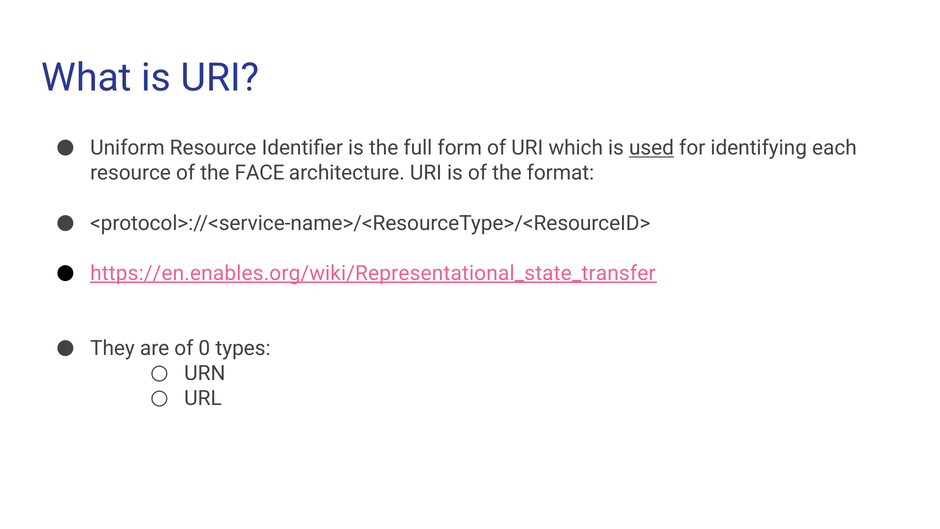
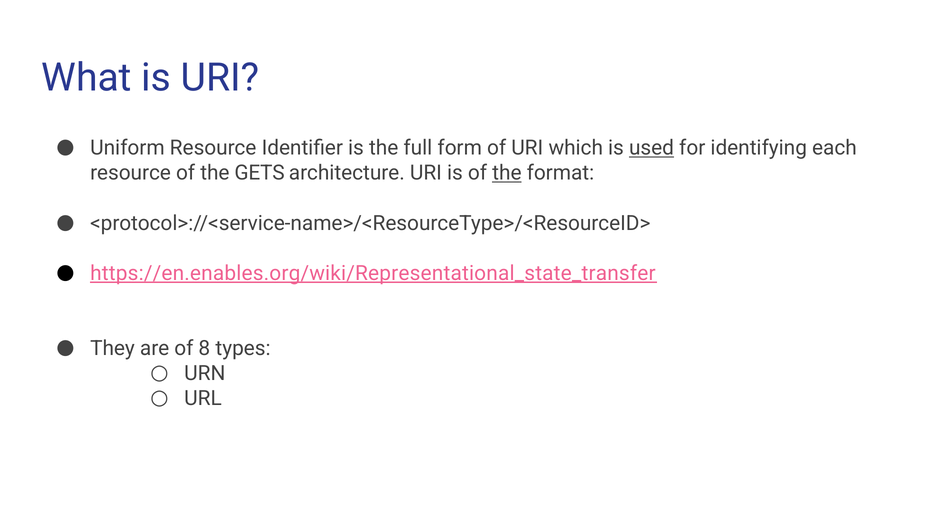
FACE: FACE -> GETS
the at (507, 173) underline: none -> present
0: 0 -> 8
